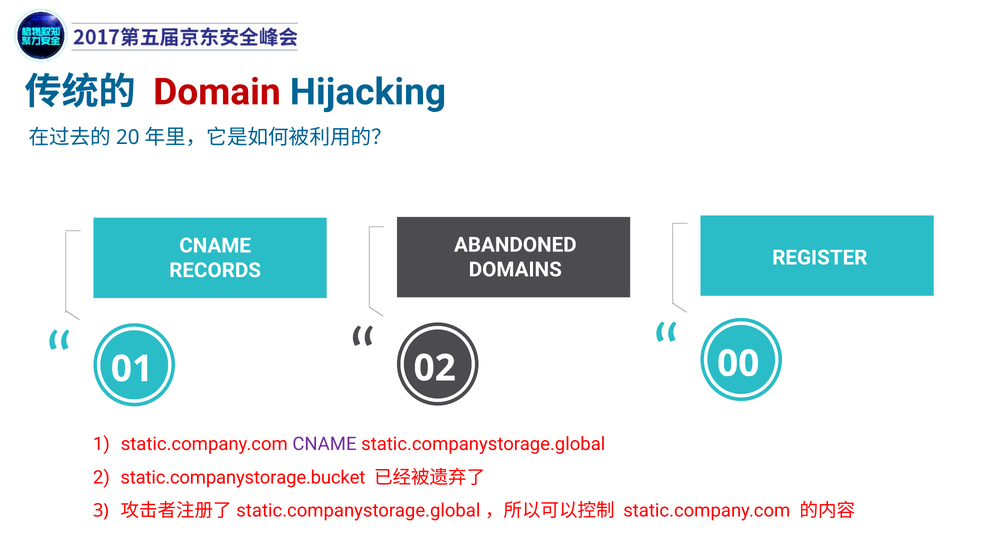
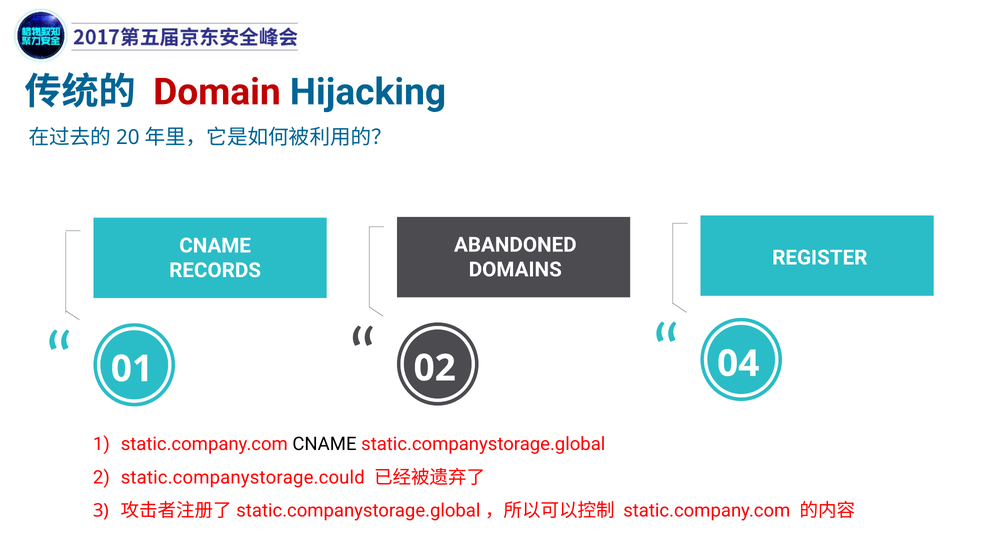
00: 00 -> 04
CNAME at (324, 444) colour: purple -> black
static.companystorage.bucket: static.companystorage.bucket -> static.companystorage.could
